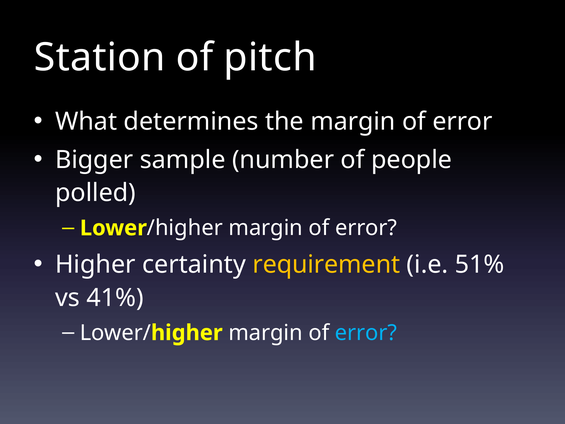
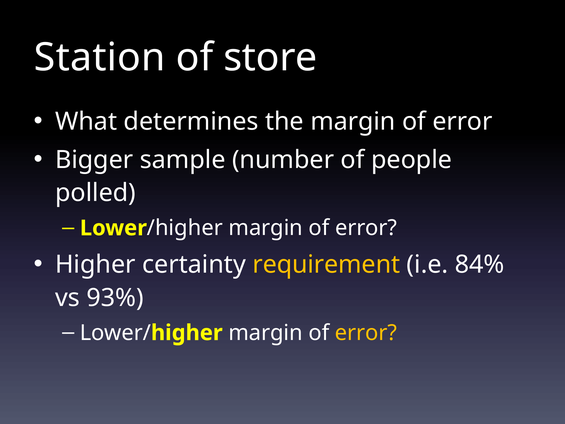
pitch: pitch -> store
51%: 51% -> 84%
41%: 41% -> 93%
error at (366, 333) colour: light blue -> yellow
